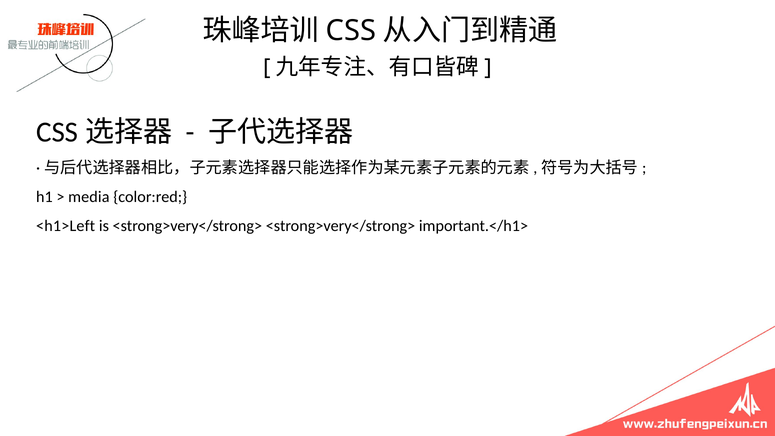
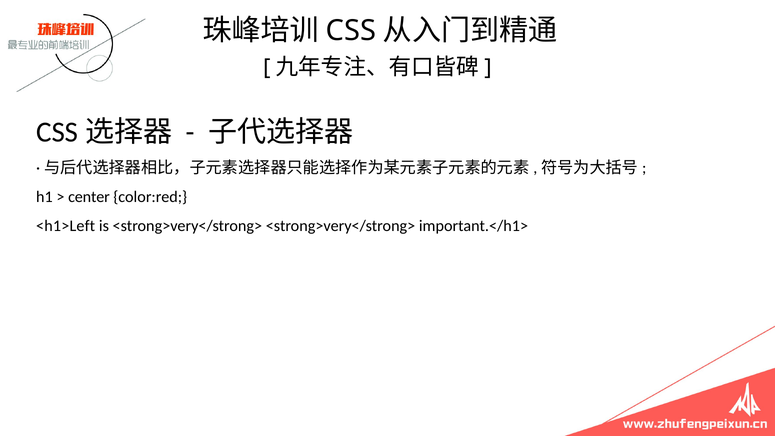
media: media -> center
